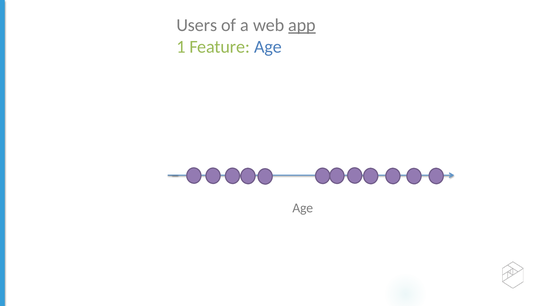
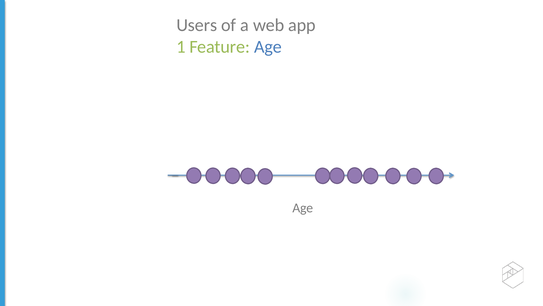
app underline: present -> none
